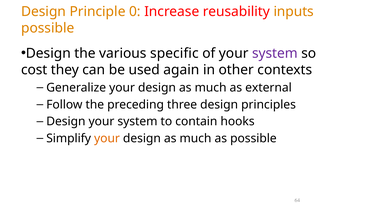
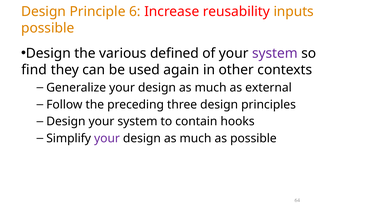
0: 0 -> 6
specific: specific -> defined
cost: cost -> find
your at (107, 138) colour: orange -> purple
